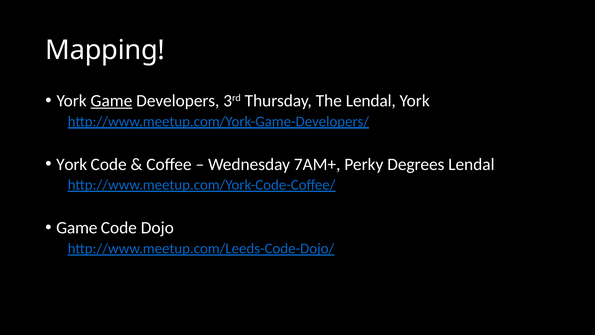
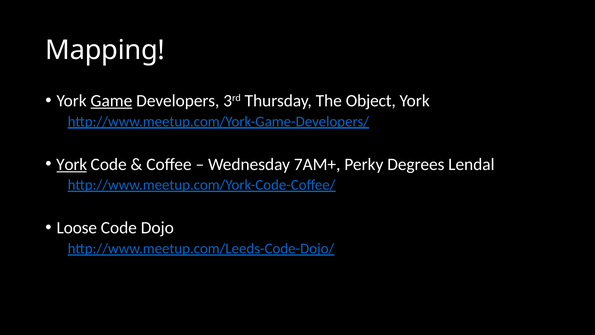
The Lendal: Lendal -> Object
York at (72, 164) underline: none -> present
Game at (77, 228): Game -> Loose
